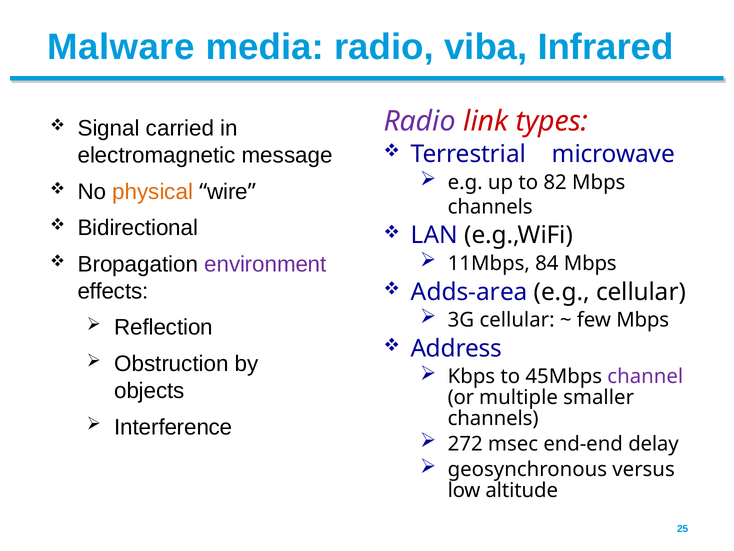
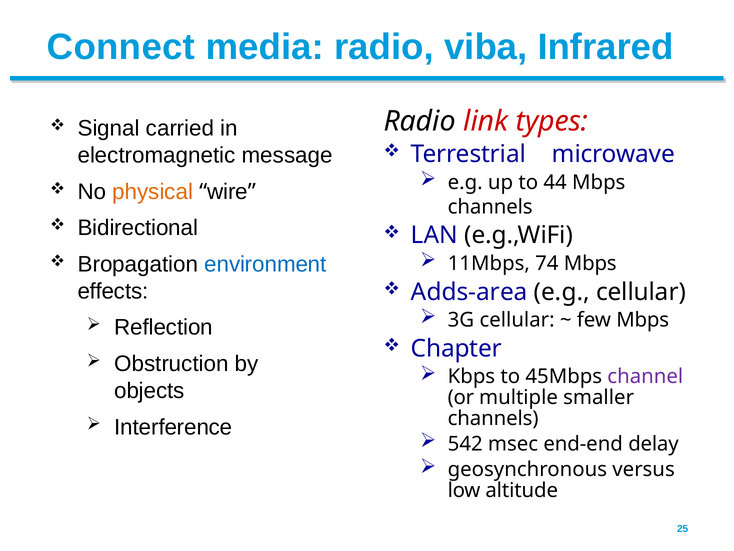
Malware: Malware -> Connect
Radio at (420, 121) colour: purple -> black
82: 82 -> 44
84: 84 -> 74
environment colour: purple -> blue
Address: Address -> Chapter
272: 272 -> 542
